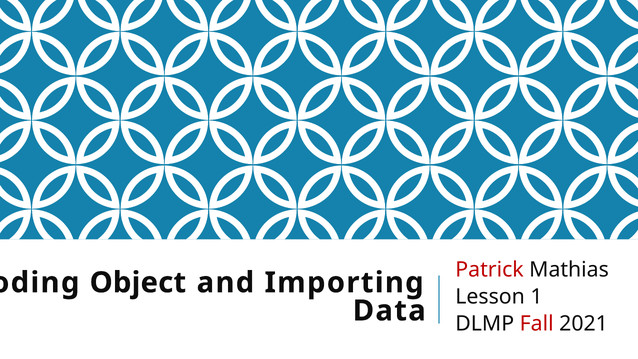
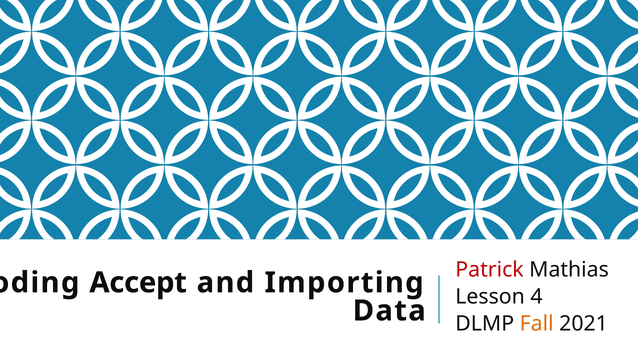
Object: Object -> Accept
1: 1 -> 4
Fall colour: red -> orange
